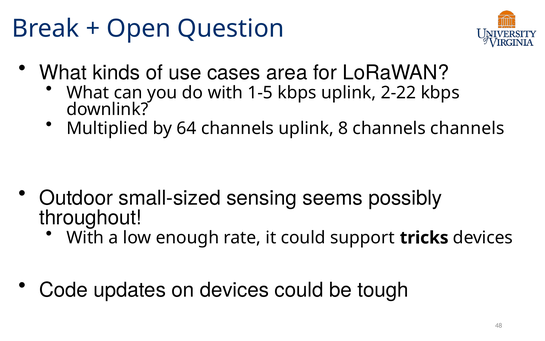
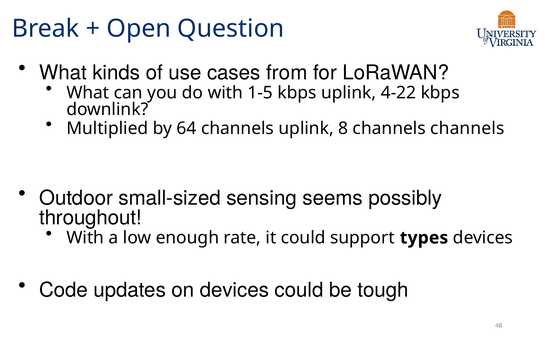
area: area -> from
2-22: 2-22 -> 4-22
tricks: tricks -> types
